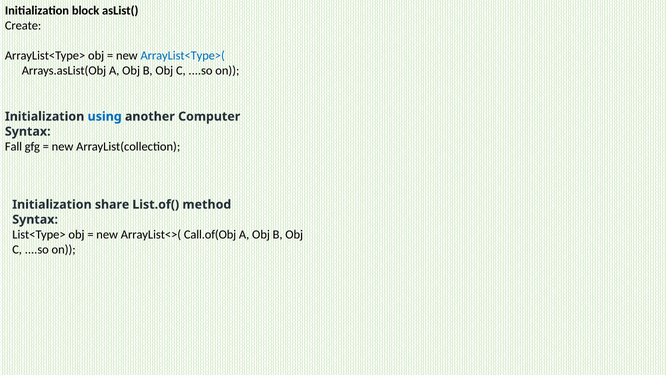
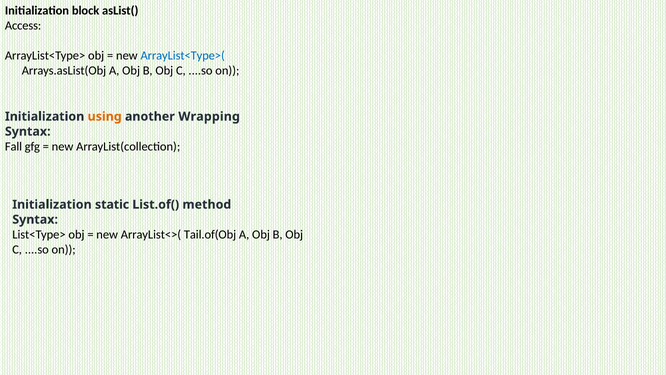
Create: Create -> Access
using colour: blue -> orange
Computer: Computer -> Wrapping
share: share -> static
Call.of(Obj: Call.of(Obj -> Tail.of(Obj
